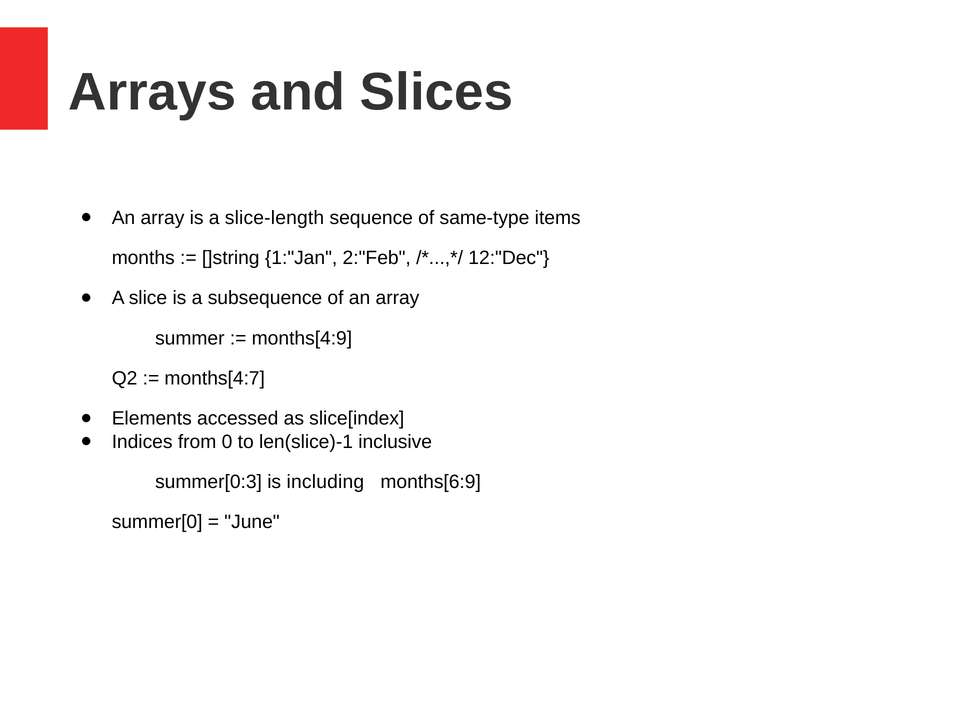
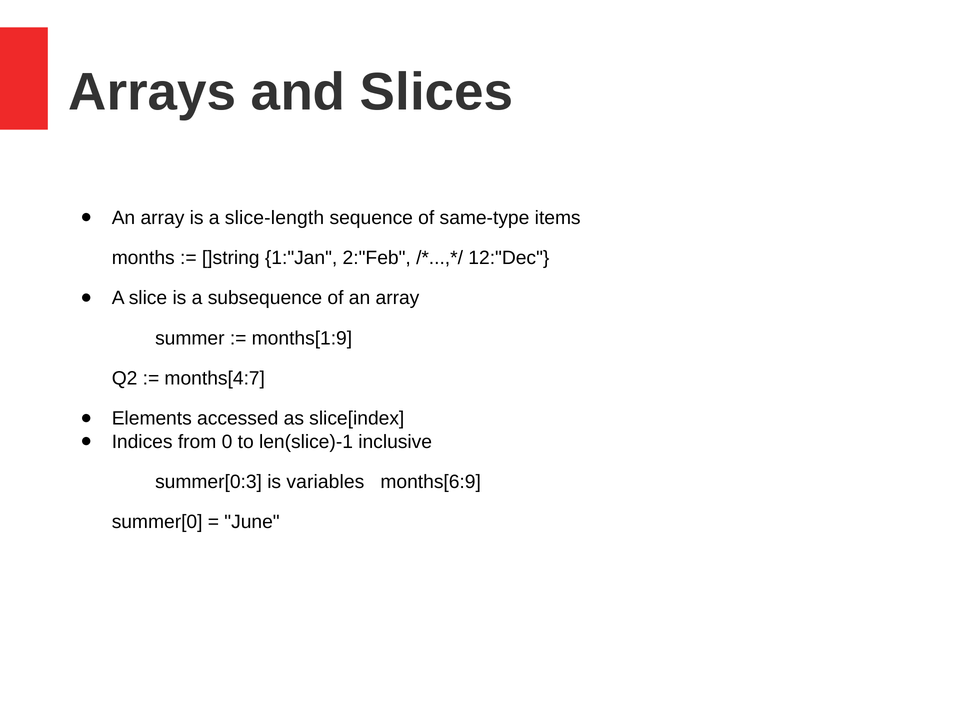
months[4:9: months[4:9 -> months[1:9
including: including -> variables
